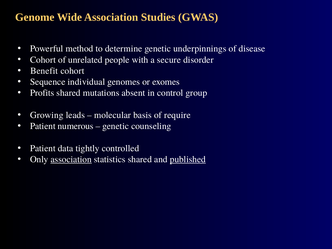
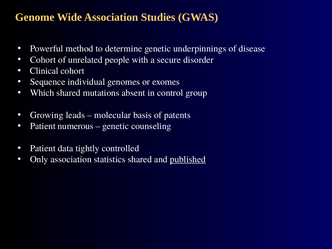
Benefit: Benefit -> Clinical
Profits: Profits -> Which
require: require -> patents
association at (71, 159) underline: present -> none
